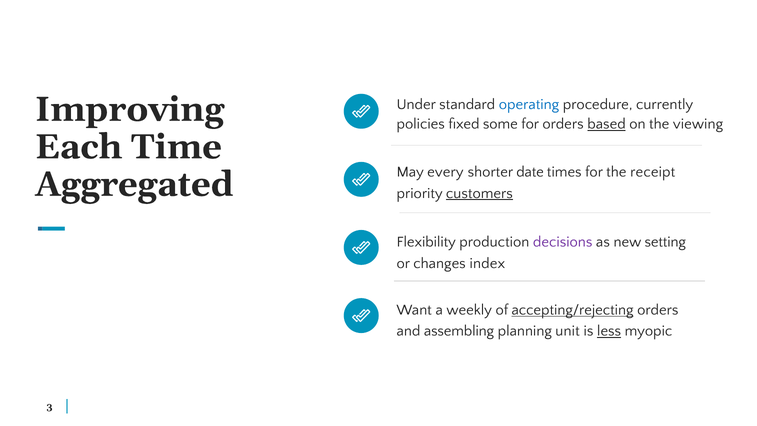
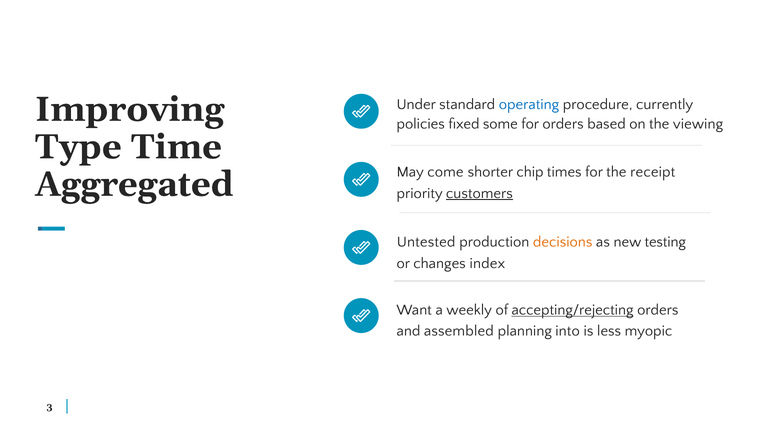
based underline: present -> none
Each: Each -> Type
every: every -> come
date: date -> chip
Flexibility: Flexibility -> Untested
decisions colour: purple -> orange
setting: setting -> testing
assembling: assembling -> assembled
unit: unit -> into
less underline: present -> none
